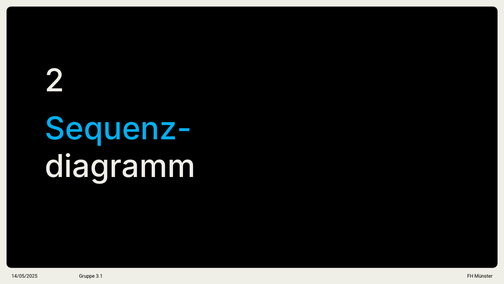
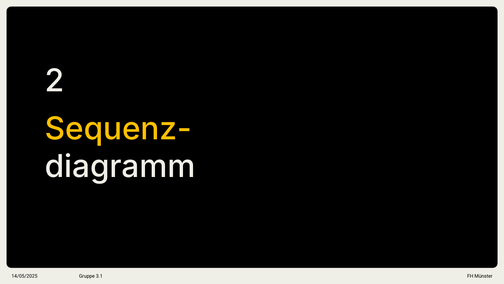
Sequenz- colour: light blue -> yellow
